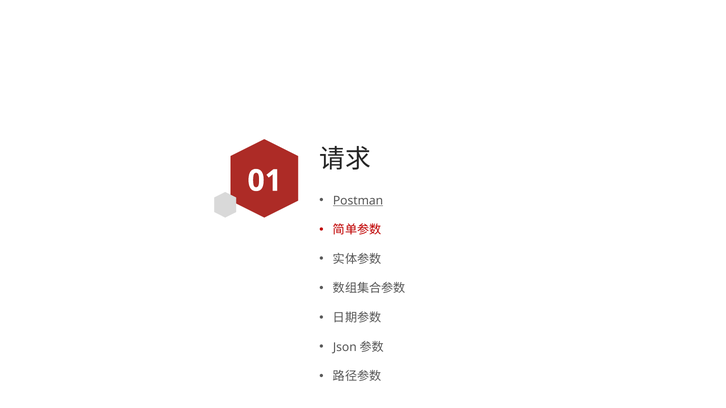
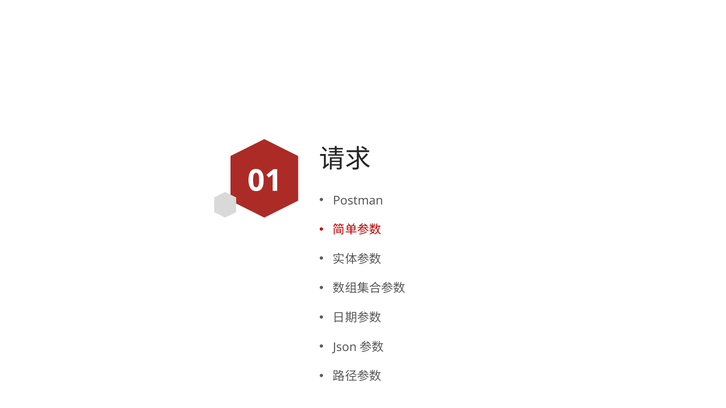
Postman underline: present -> none
